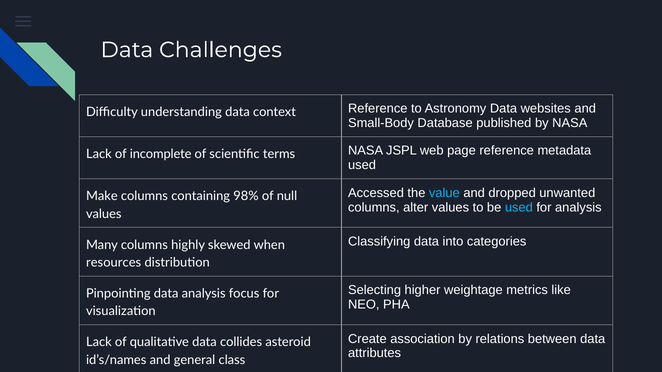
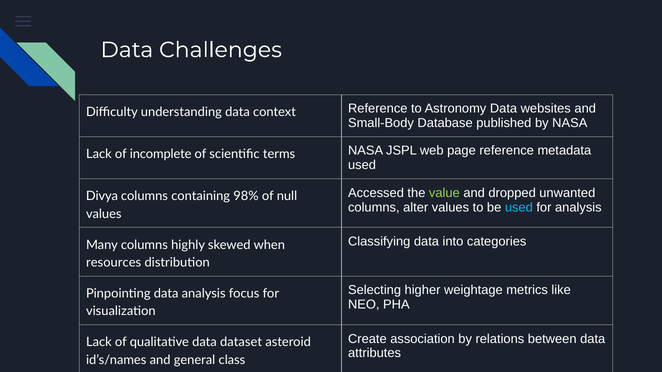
value colour: light blue -> light green
Make: Make -> Divya
collides: collides -> dataset
